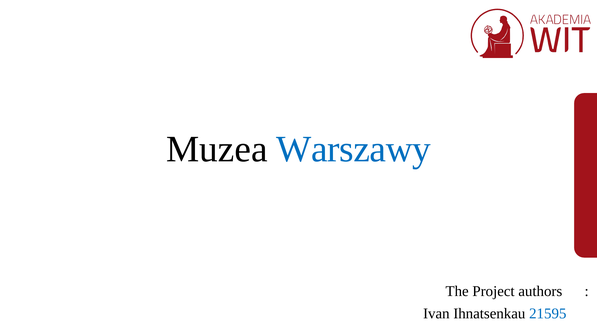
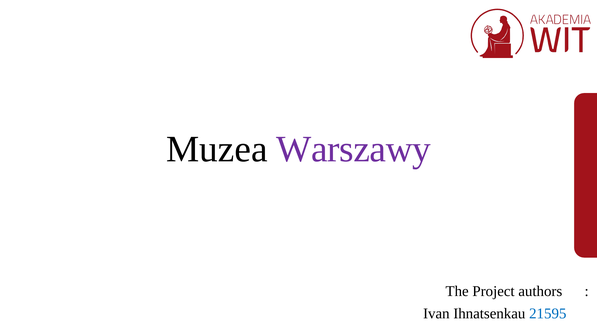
Warszawy colour: blue -> purple
